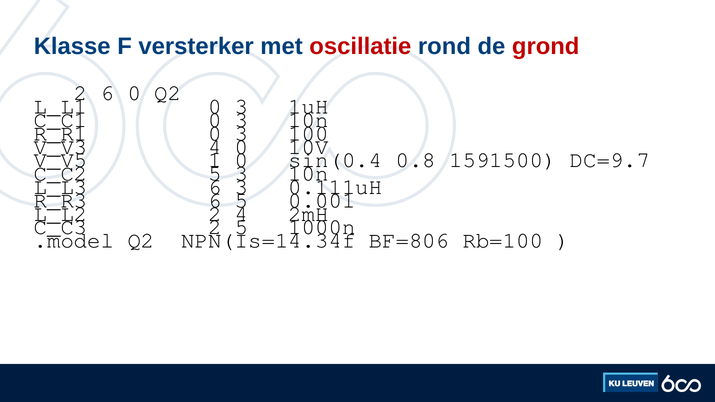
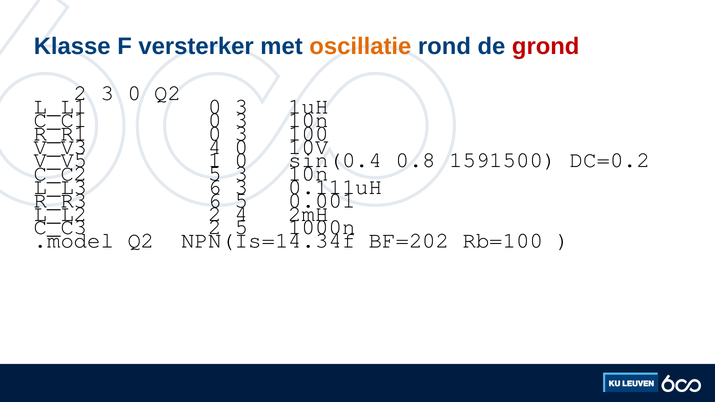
oscillatie colour: red -> orange
6 at (108, 93): 6 -> 3
DC=9.7: DC=9.7 -> DC=0.2
BF=806: BF=806 -> BF=202
